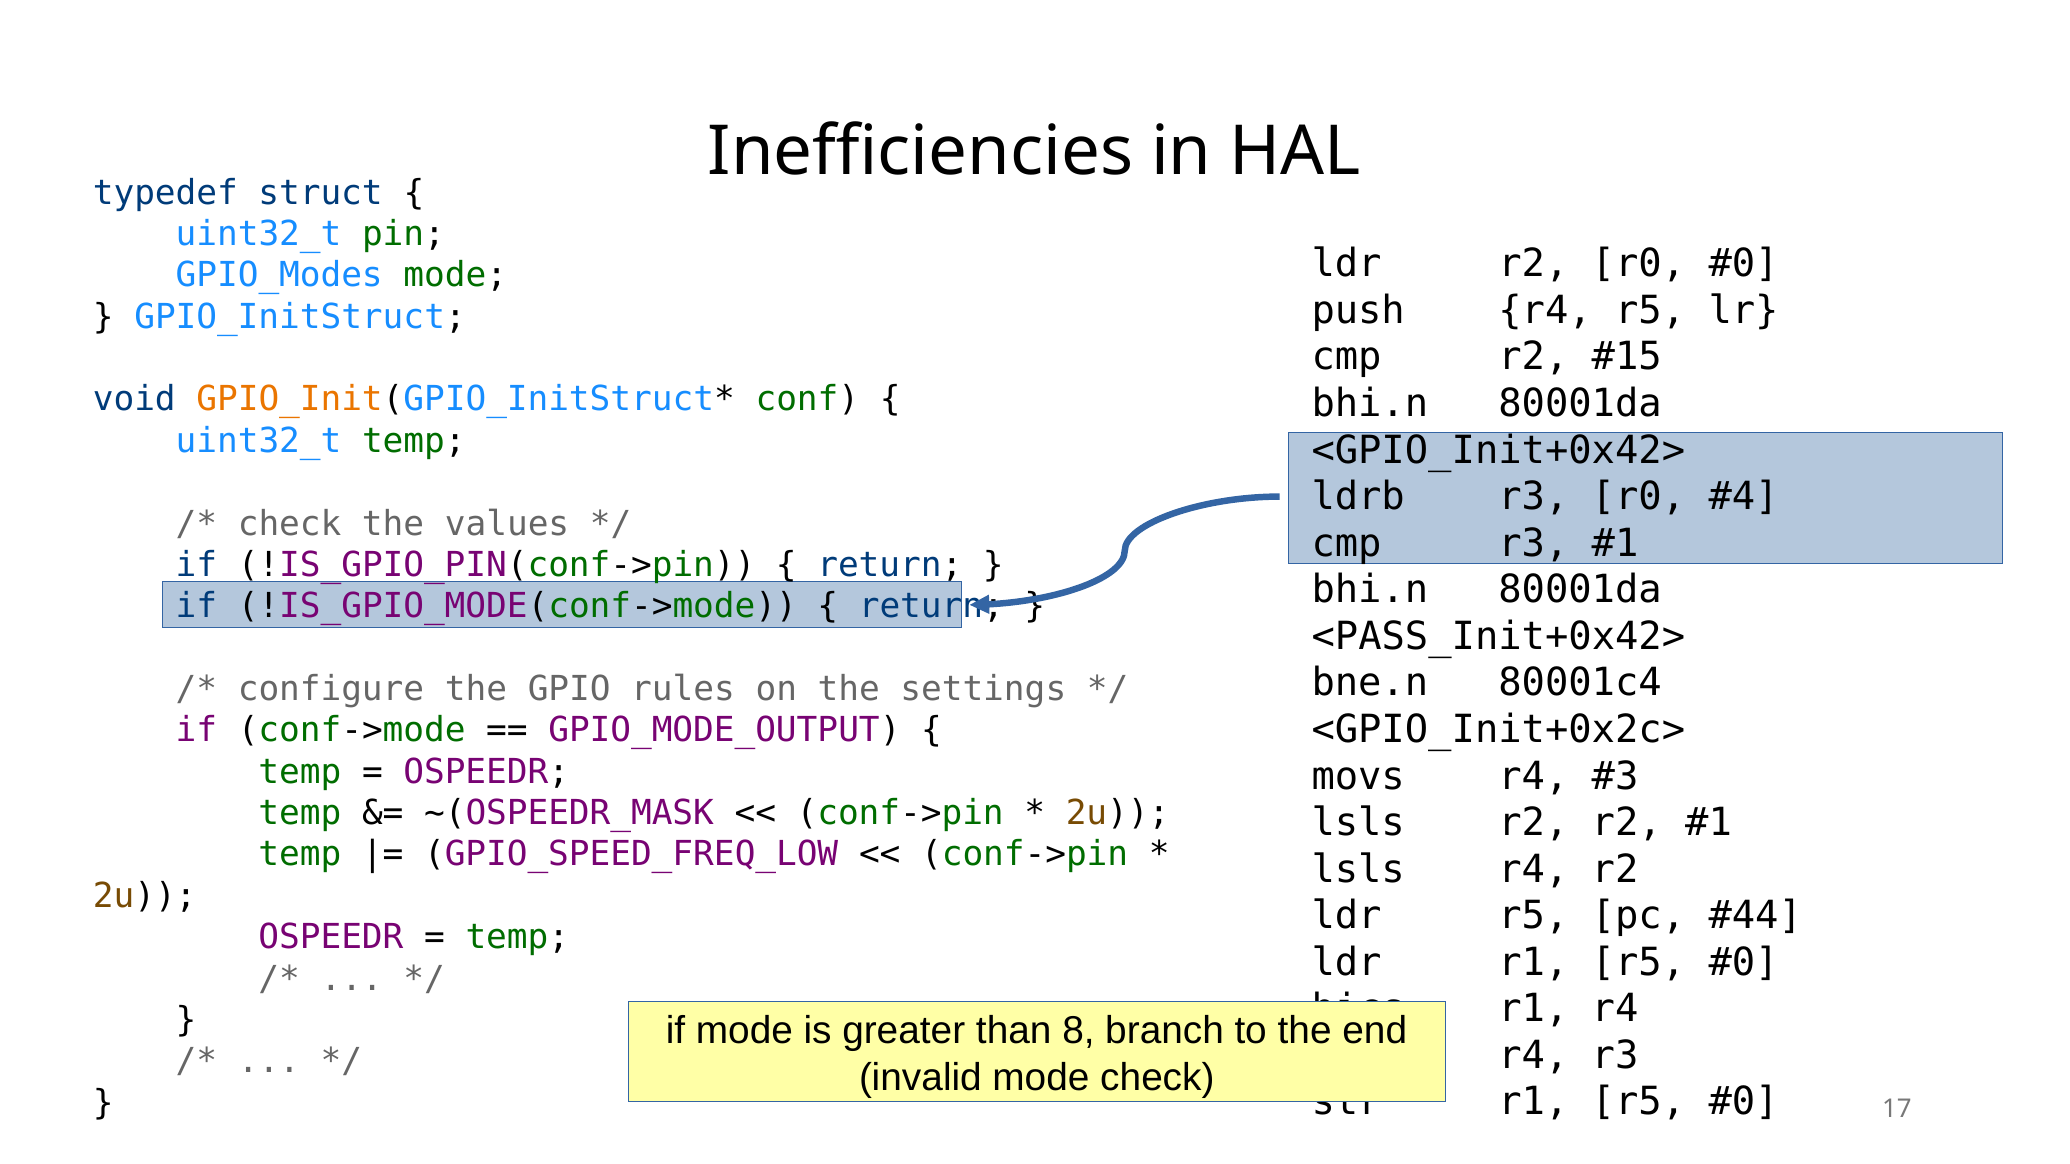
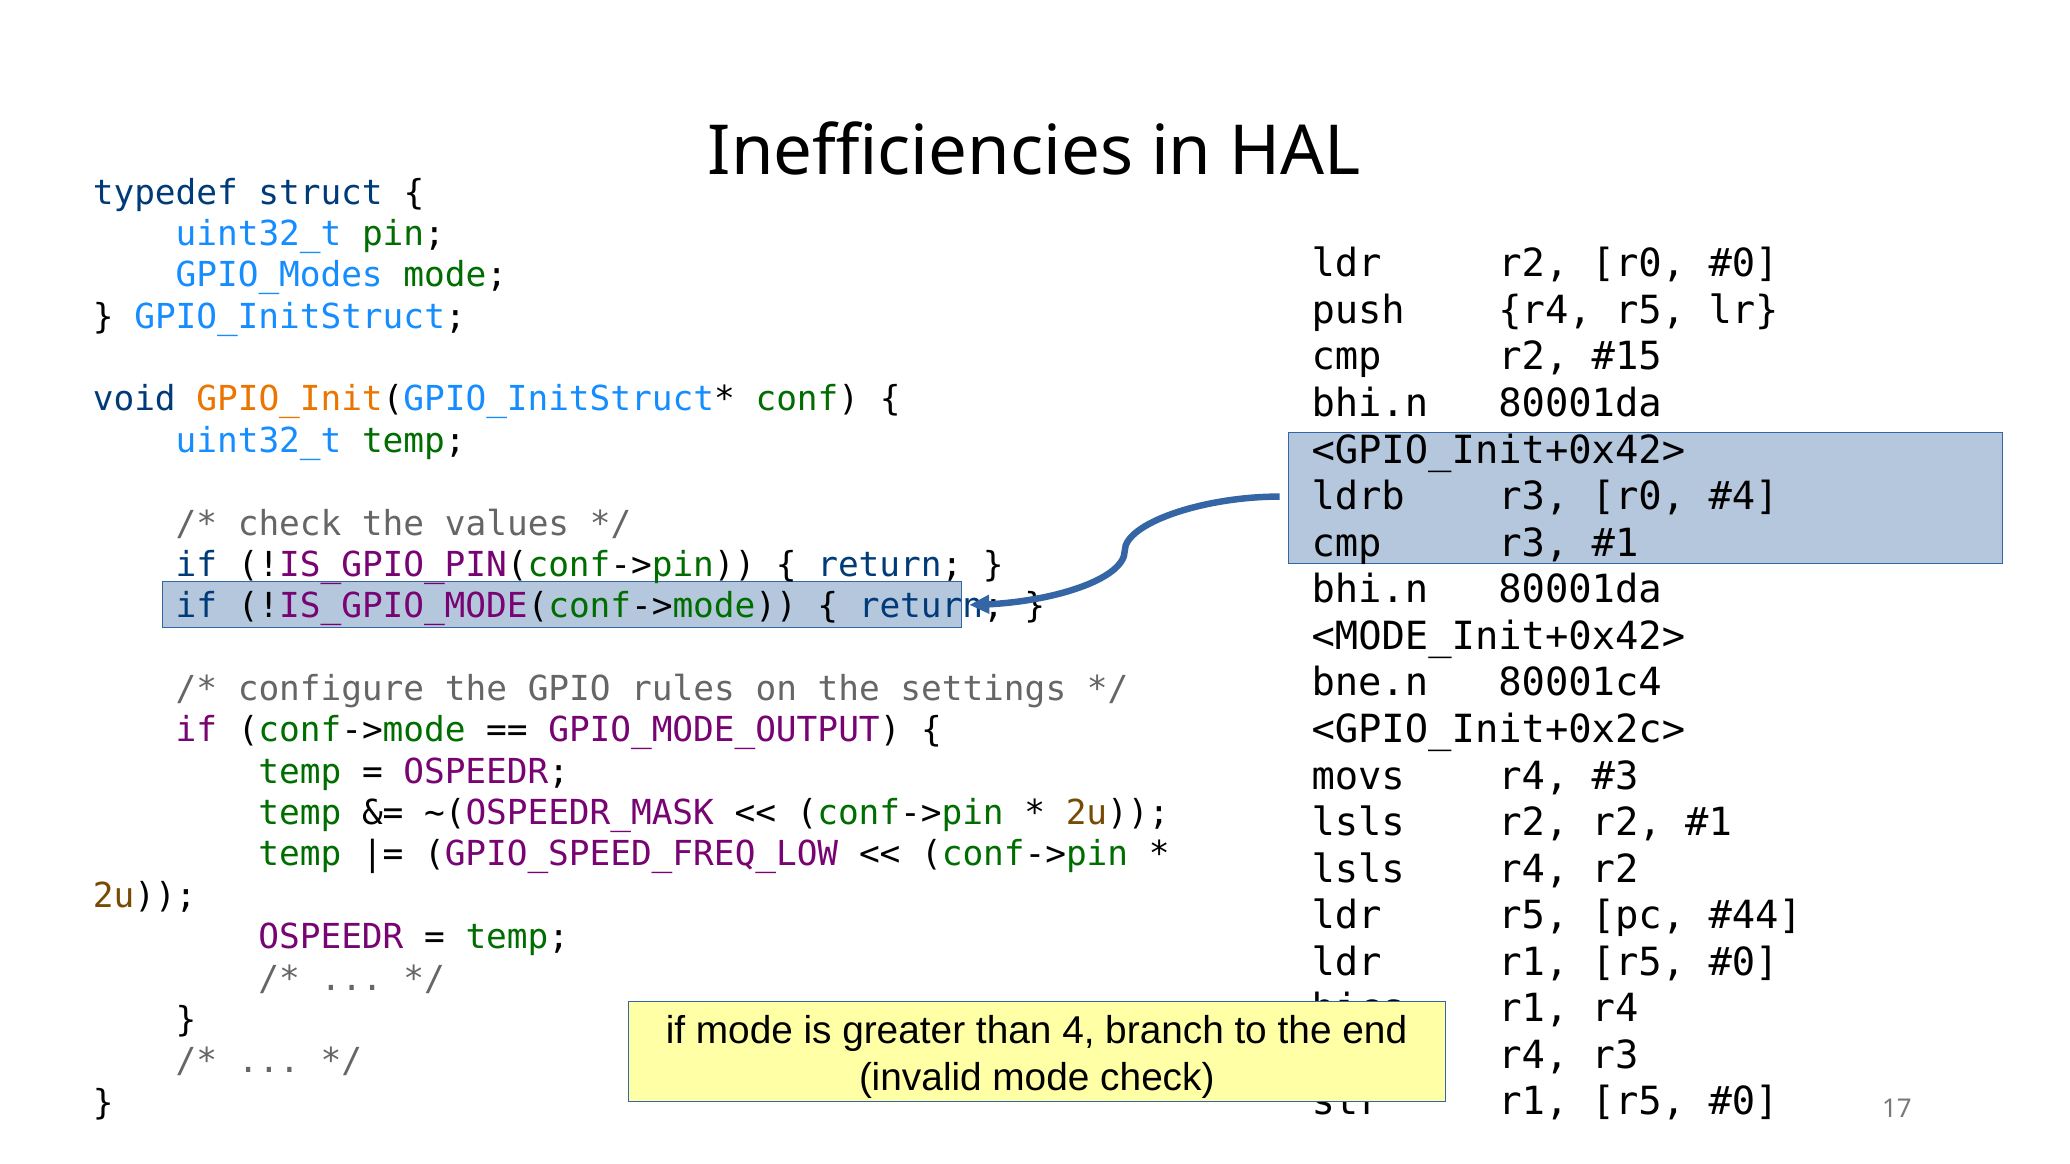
<PASS_Init+0x42>: <PASS_Init+0x42> -> <MODE_Init+0x42>
8: 8 -> 4
